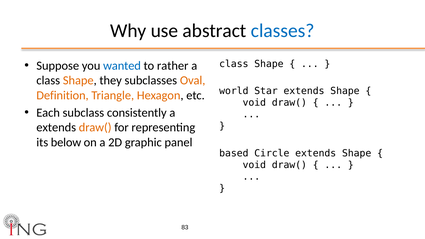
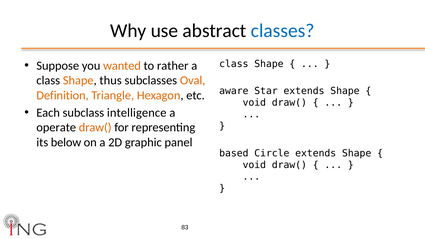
wanted colour: blue -> orange
they: they -> thus
world: world -> aware
consistently: consistently -> intelligence
extends at (56, 128): extends -> operate
